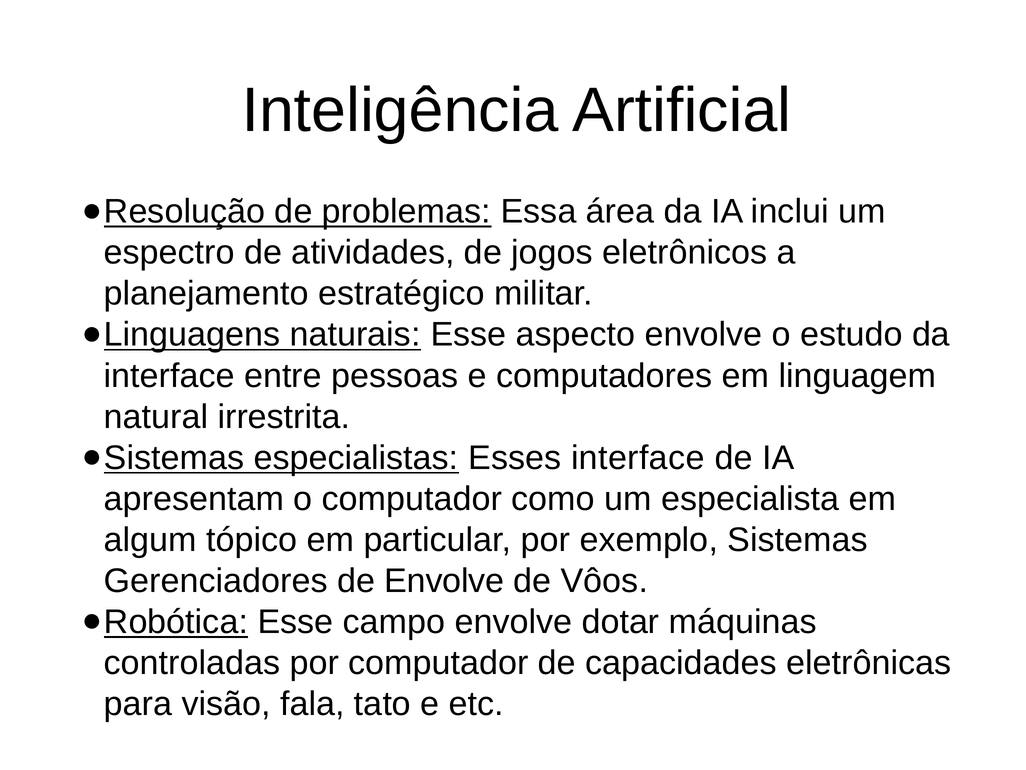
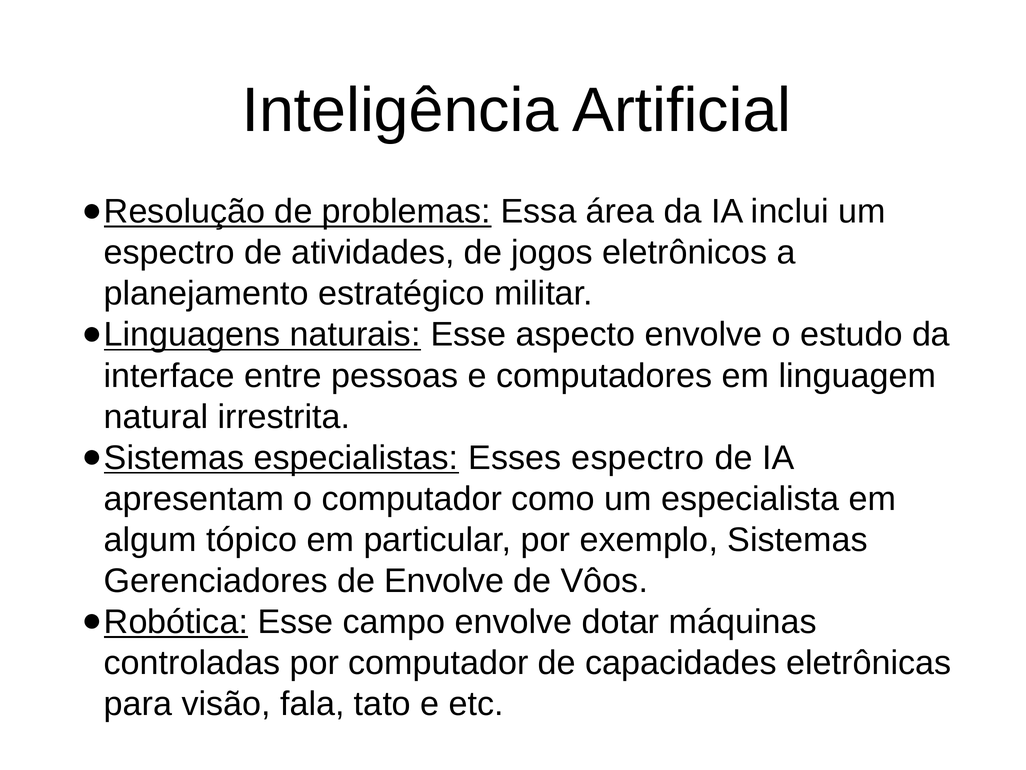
Esses interface: interface -> espectro
